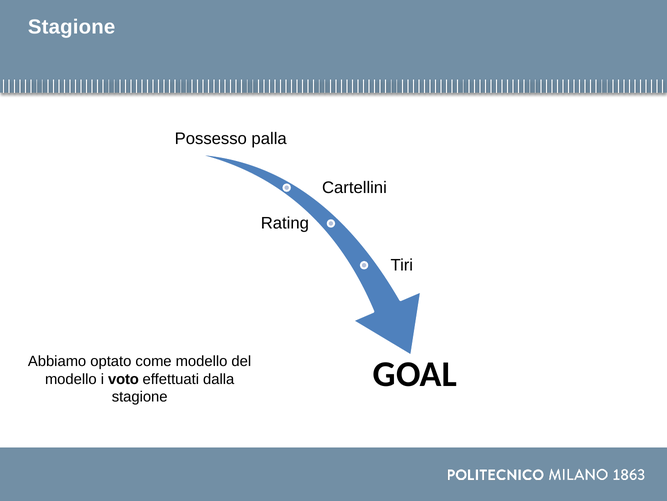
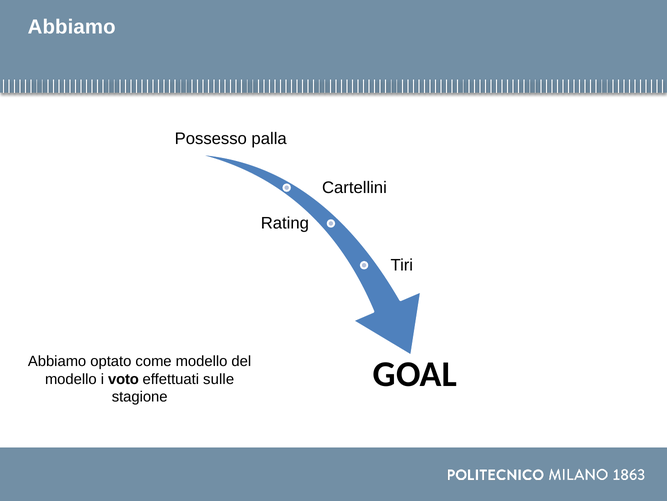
Stagione at (72, 27): Stagione -> Abbiamo
dalla: dalla -> sulle
